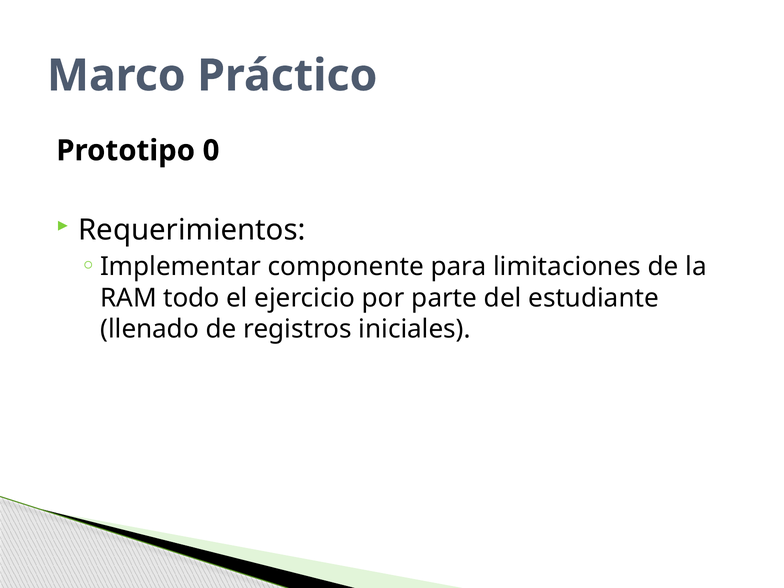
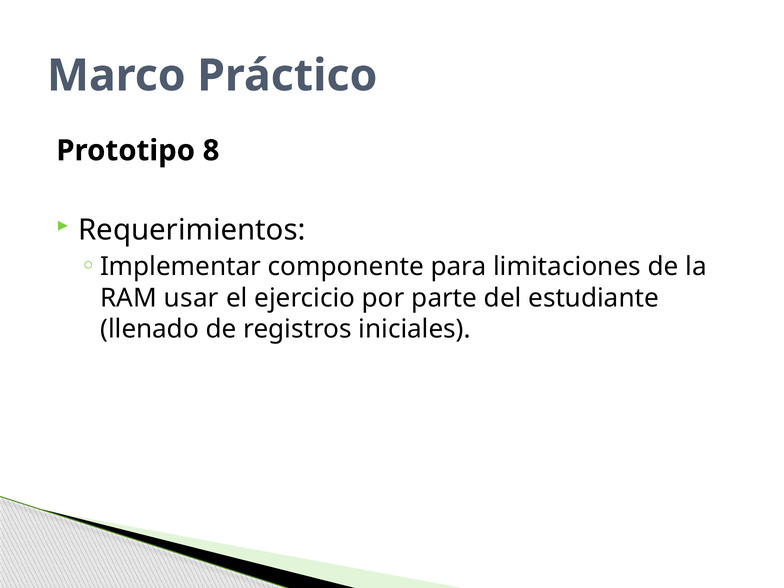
0: 0 -> 8
todo: todo -> usar
